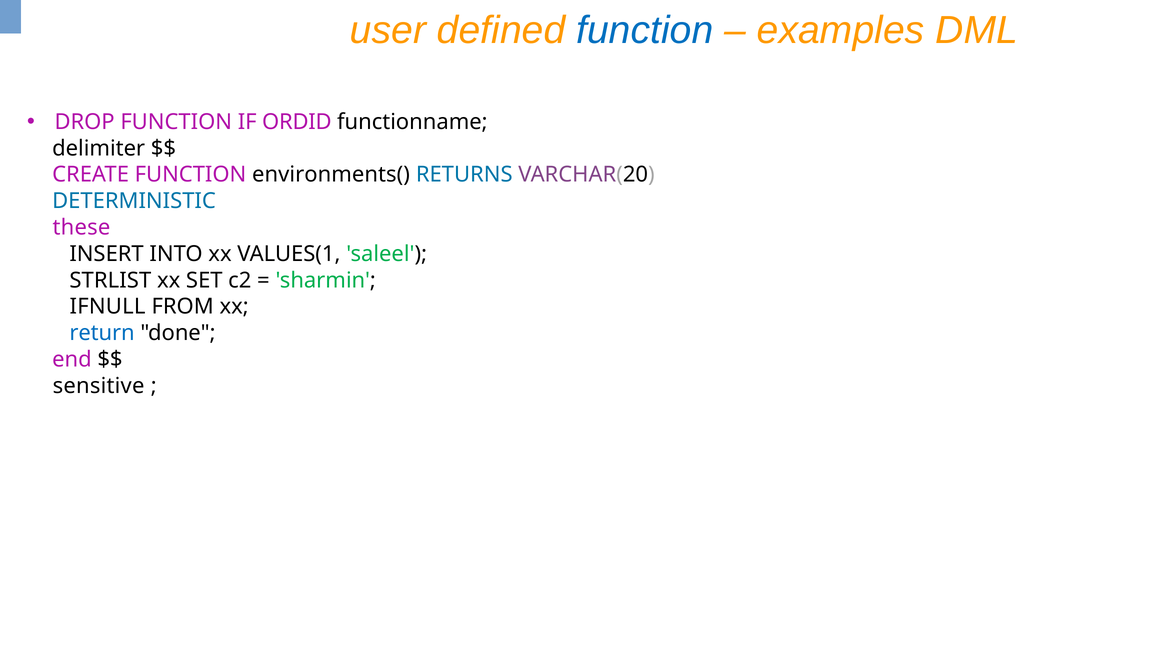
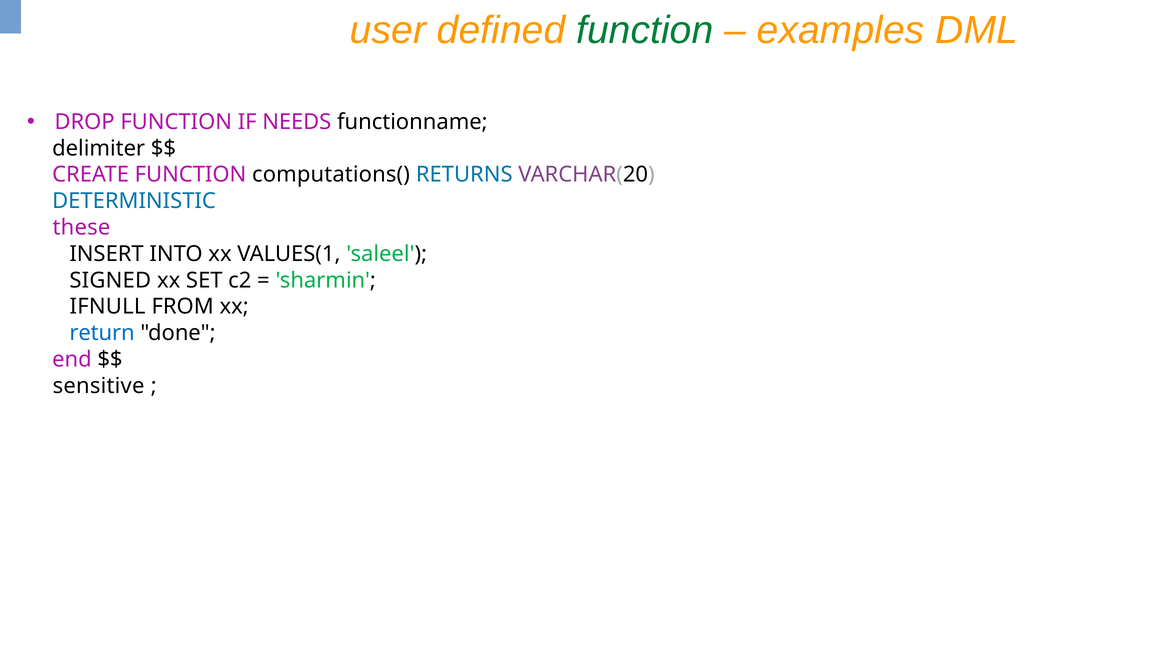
function at (645, 31) colour: blue -> green
ORDID: ORDID -> NEEDS
environments(: environments( -> computations(
STRLIST: STRLIST -> SIGNED
